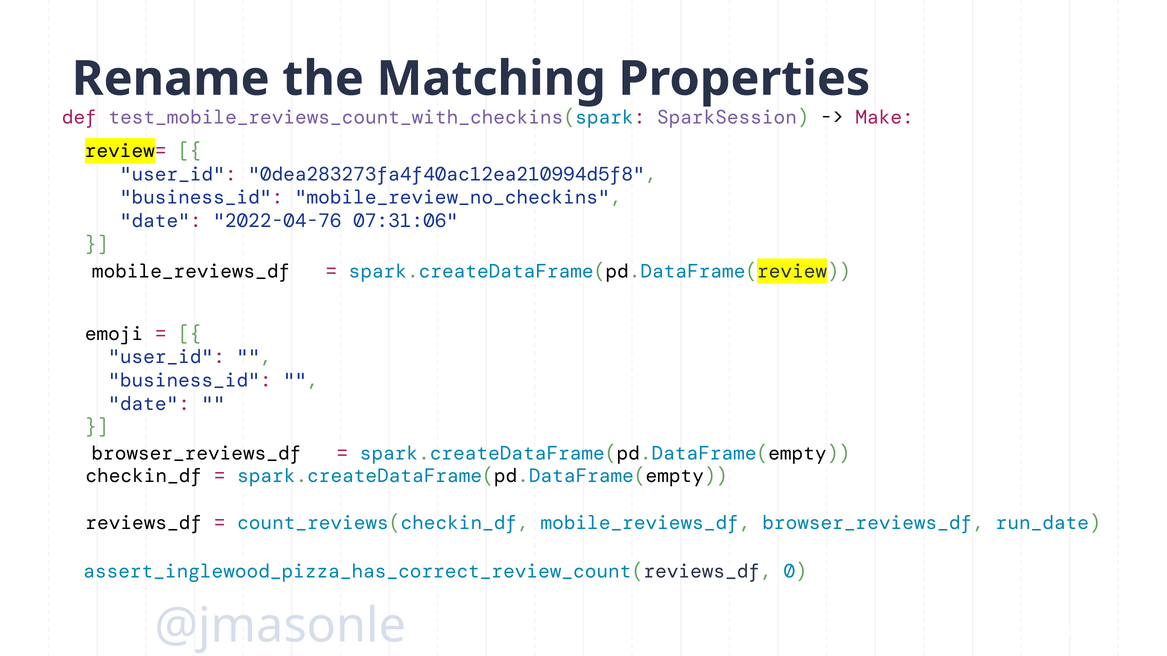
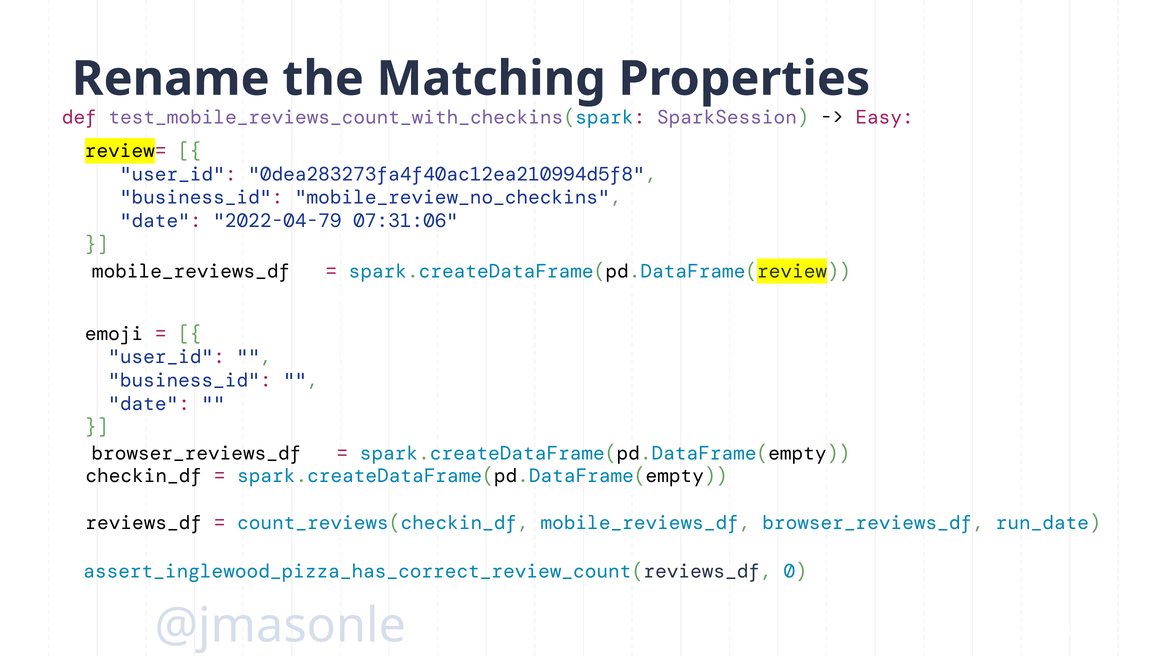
Make: Make -> Easy
2022-04-76: 2022-04-76 -> 2022-04-79
